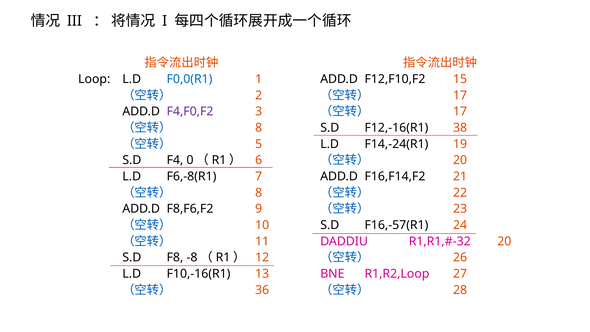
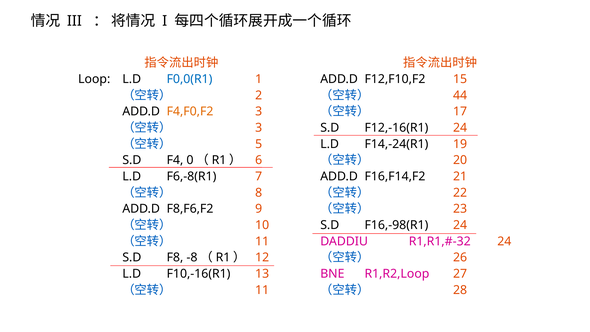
17 at (460, 95): 17 -> 44
F4,F0,F2 colour: purple -> orange
8 at (259, 128): 8 -> 3
F12,-16(R1 38: 38 -> 24
F16,-57(R1: F16,-57(R1 -> F16,-98(R1
20 at (504, 241): 20 -> 24
36 at (262, 290): 36 -> 11
